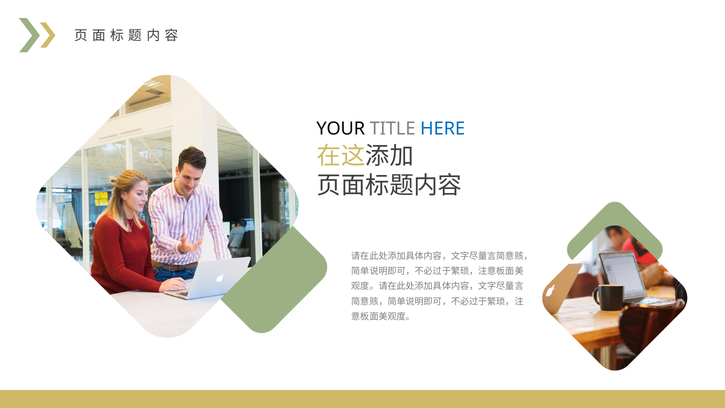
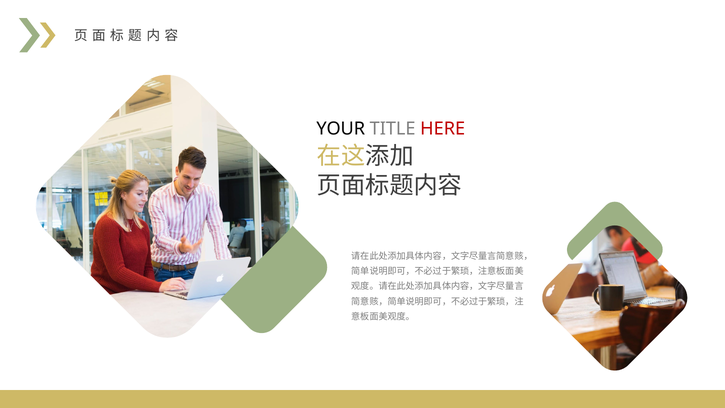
HERE colour: blue -> red
